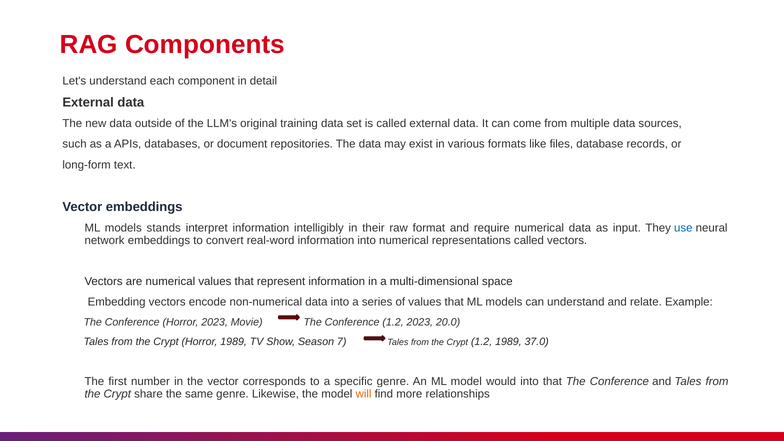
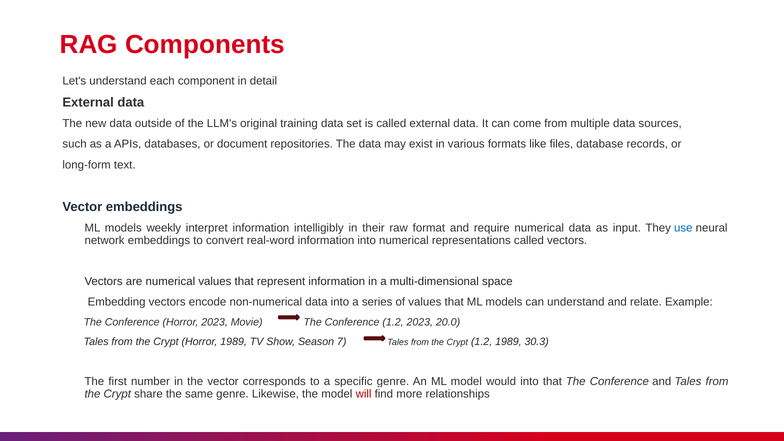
stands: stands -> weekly
37.0: 37.0 -> 30.3
will colour: orange -> red
